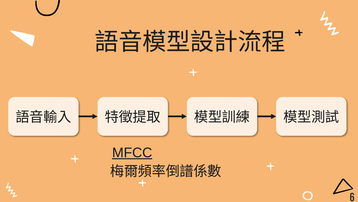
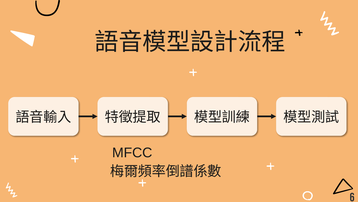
MFCC underline: present -> none
